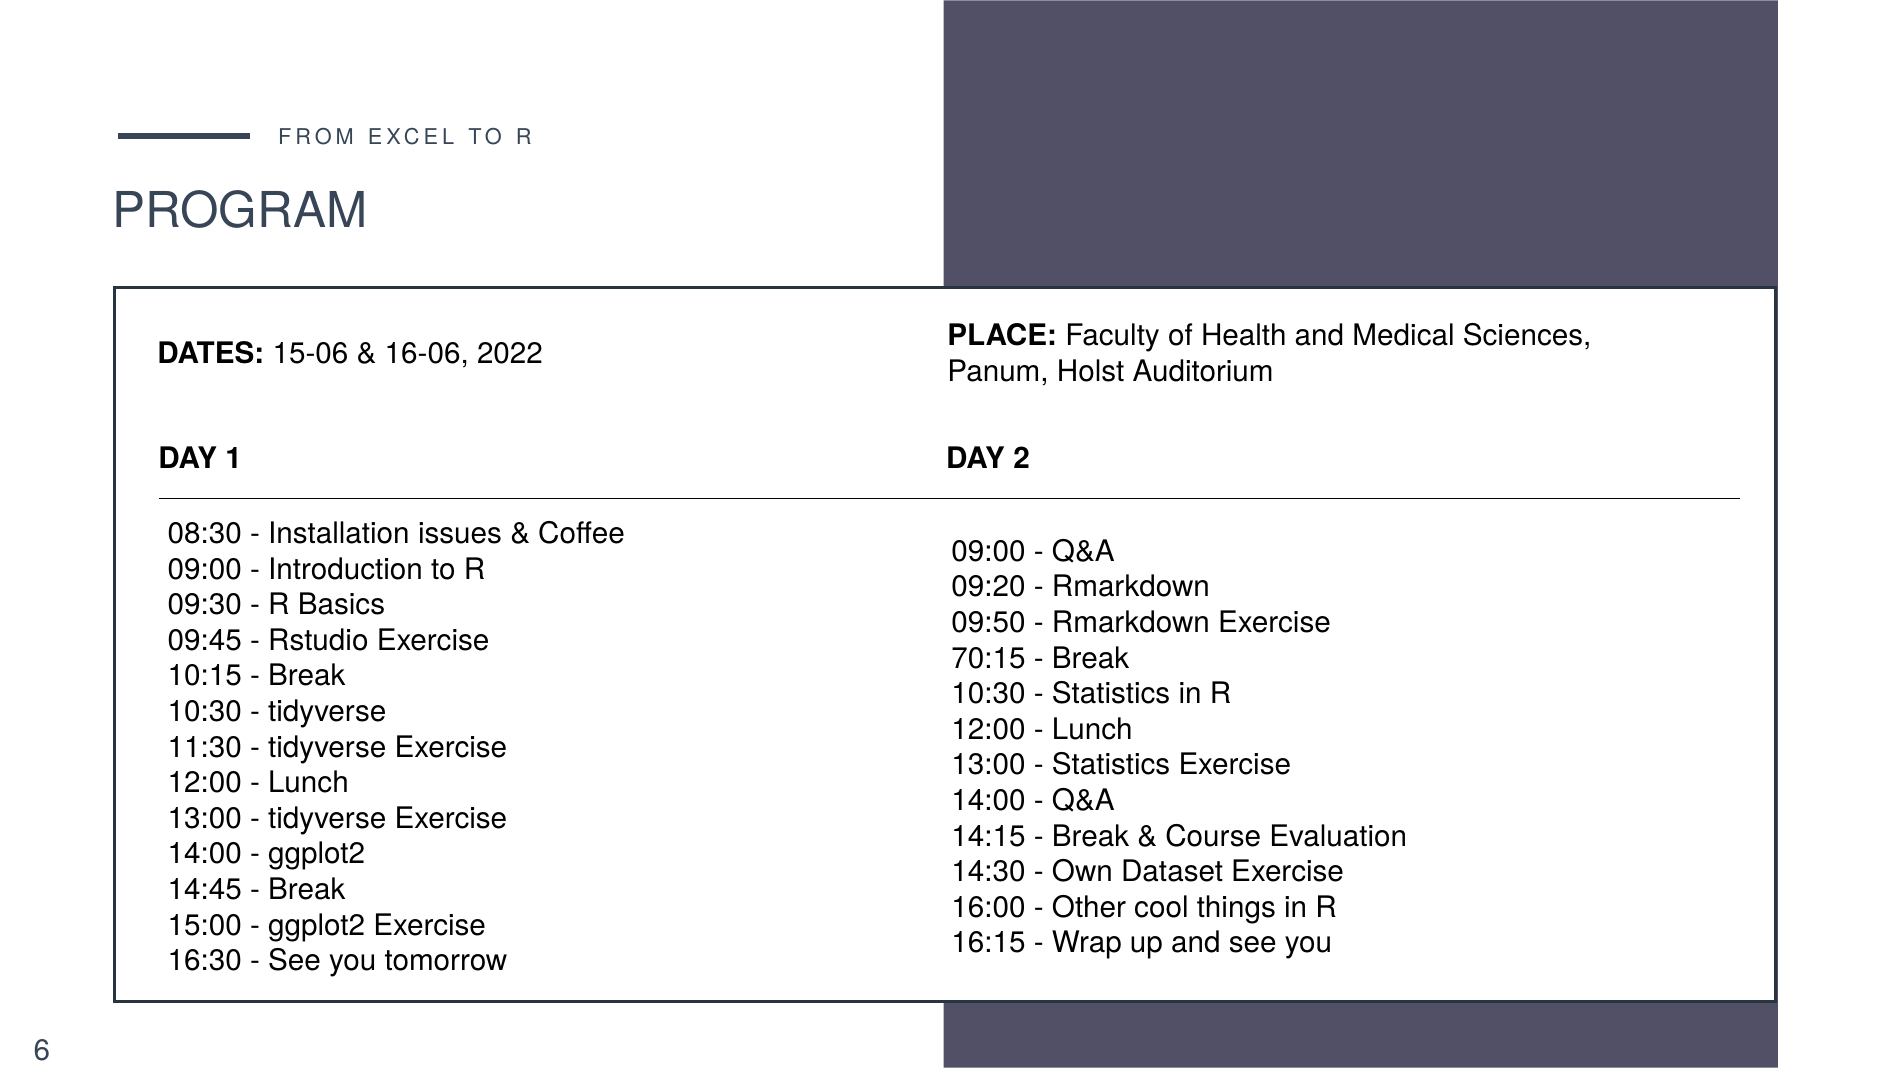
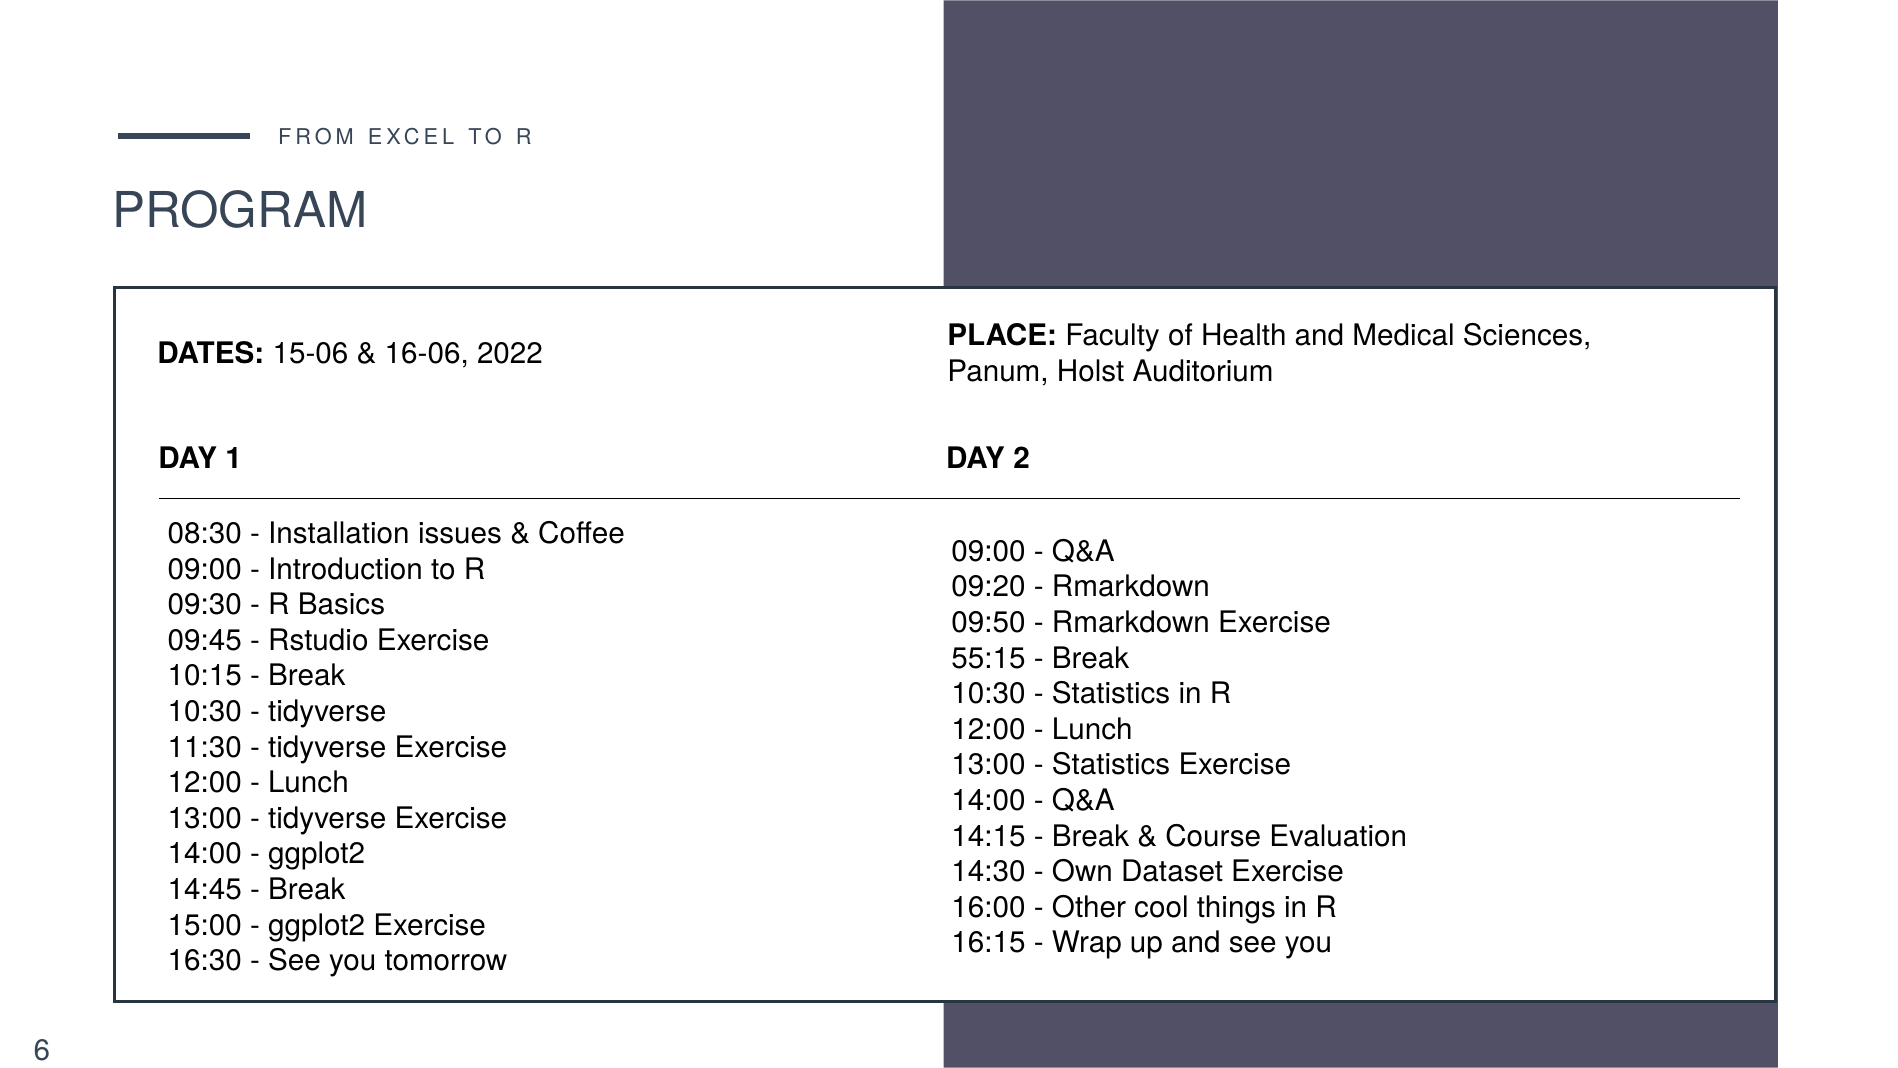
70:15: 70:15 -> 55:15
